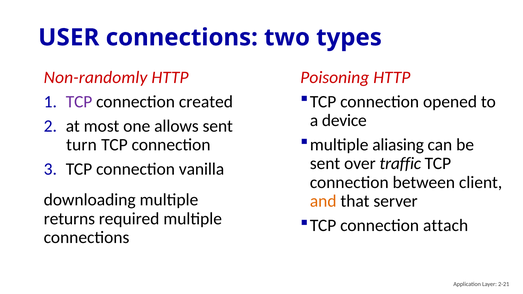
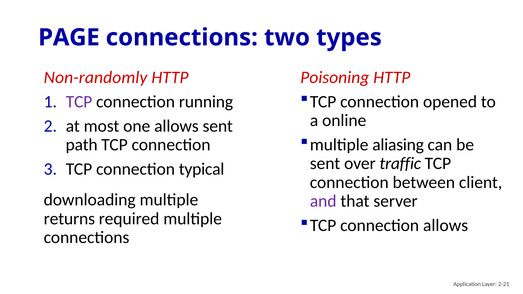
USER: USER -> PAGE
created: created -> running
device: device -> online
turn: turn -> path
vanilla: vanilla -> typical
and colour: orange -> purple
connection attach: attach -> allows
